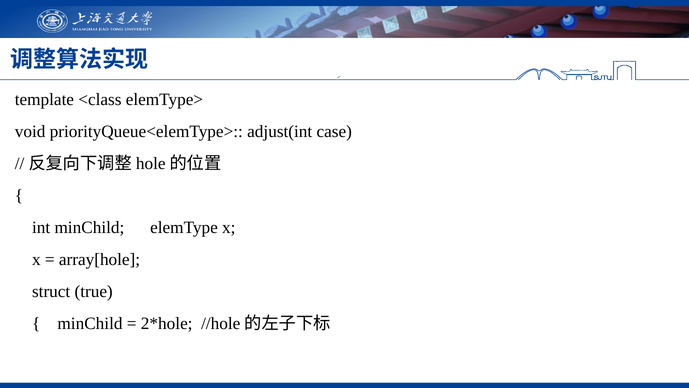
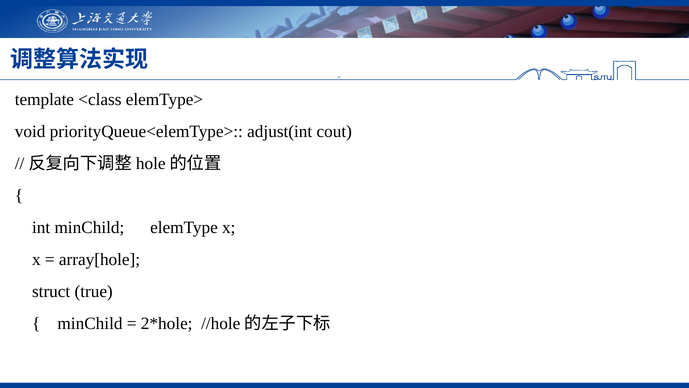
case: case -> cout
